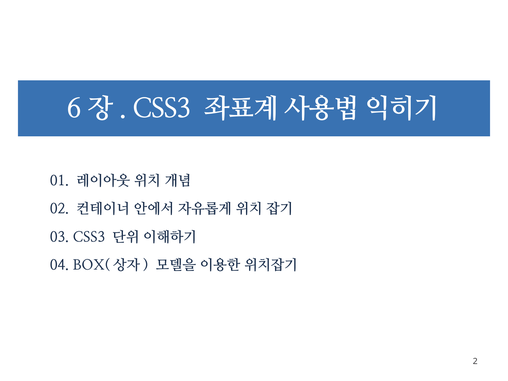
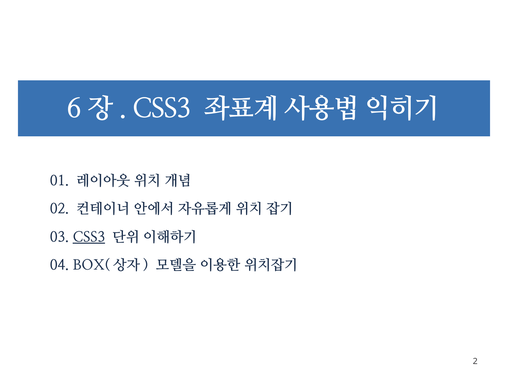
CSS3 at (89, 237) underline: none -> present
